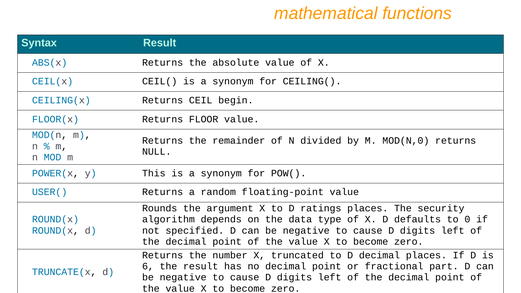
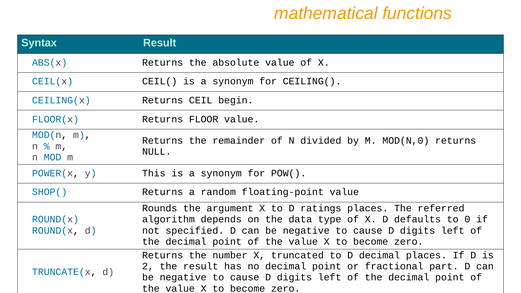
USER(: USER( -> SHOP(
security: security -> referred
6: 6 -> 2
